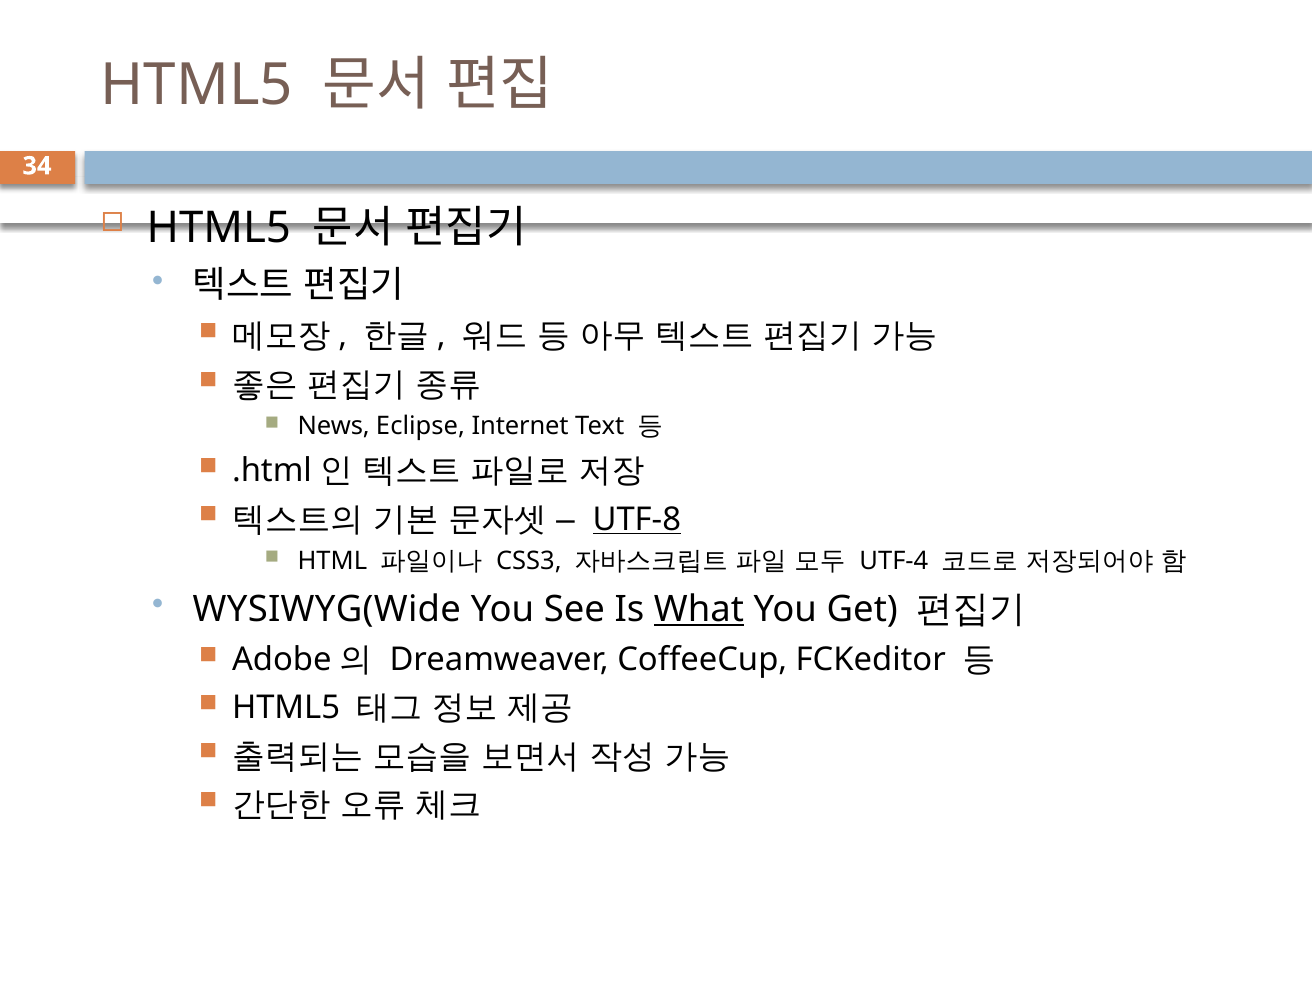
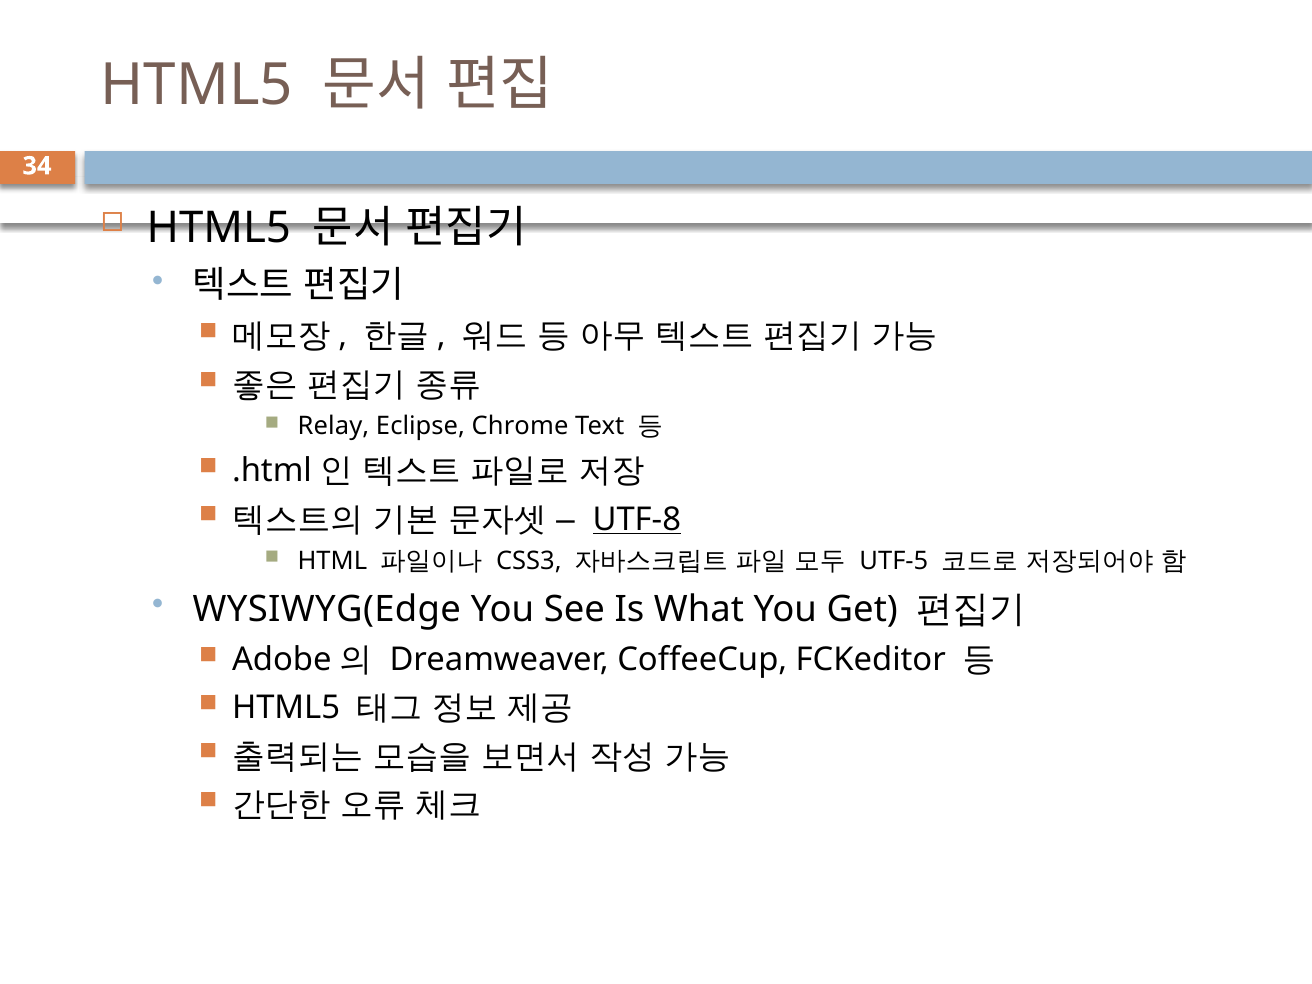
News: News -> Relay
Internet: Internet -> Chrome
UTF-4: UTF-4 -> UTF-5
WYSIWYG(Wide: WYSIWYG(Wide -> WYSIWYG(Edge
What underline: present -> none
